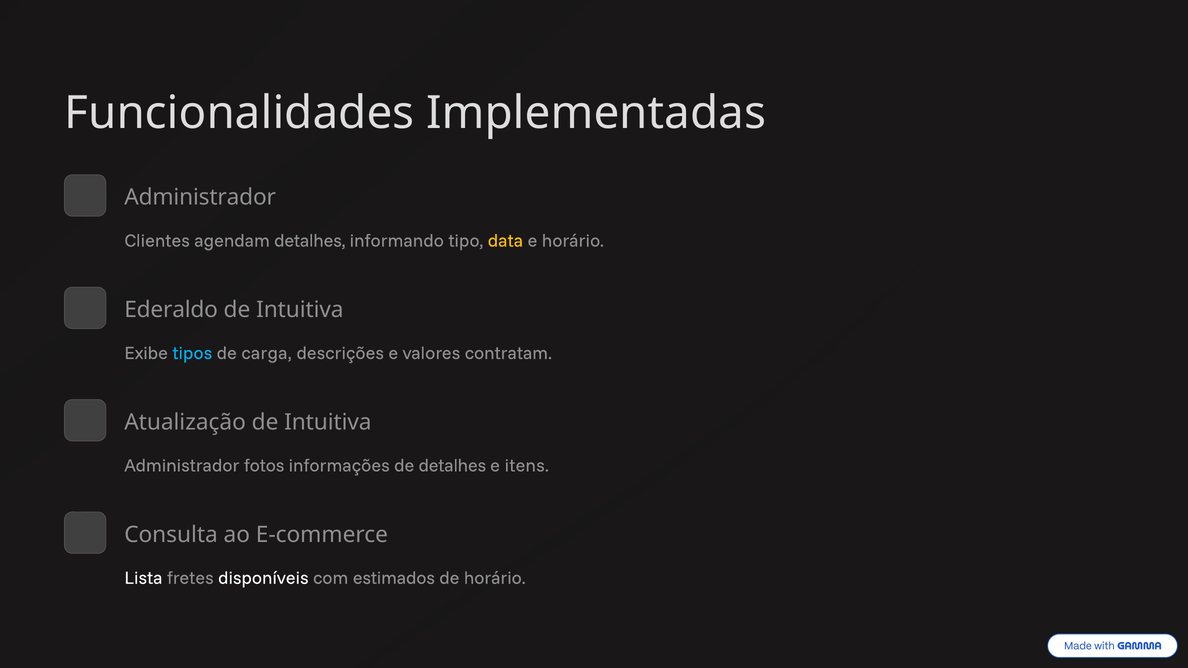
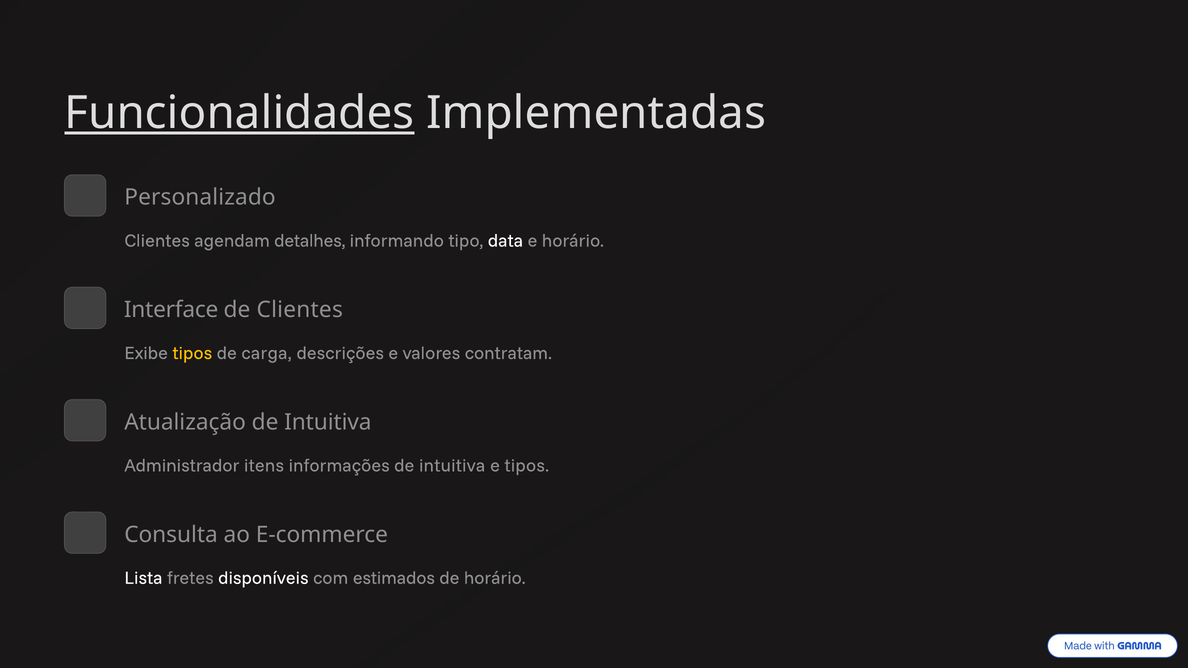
Funcionalidades underline: none -> present
Administrador at (200, 197): Administrador -> Personalizado
data colour: yellow -> white
Ederaldo: Ederaldo -> Interface
Intuitiva at (300, 310): Intuitiva -> Clientes
tipos at (192, 353) colour: light blue -> yellow
fotos: fotos -> itens
informações de detalhes: detalhes -> intuitiva
e itens: itens -> tipos
